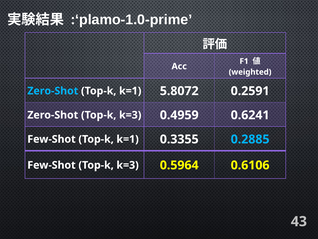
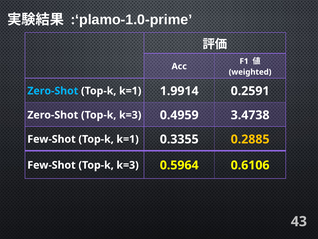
5.8072: 5.8072 -> 1.9914
0.6241: 0.6241 -> 3.4738
0.2885 colour: light blue -> yellow
